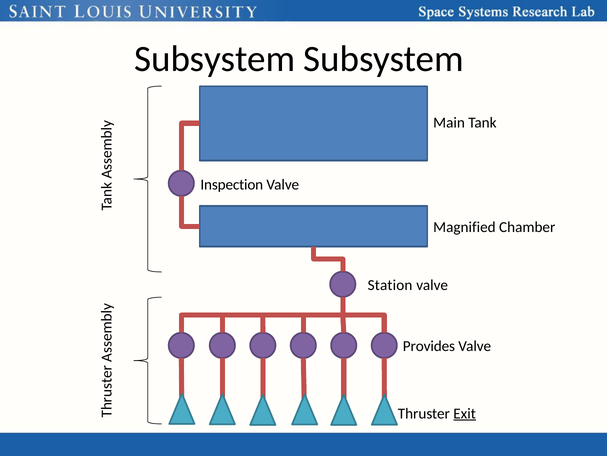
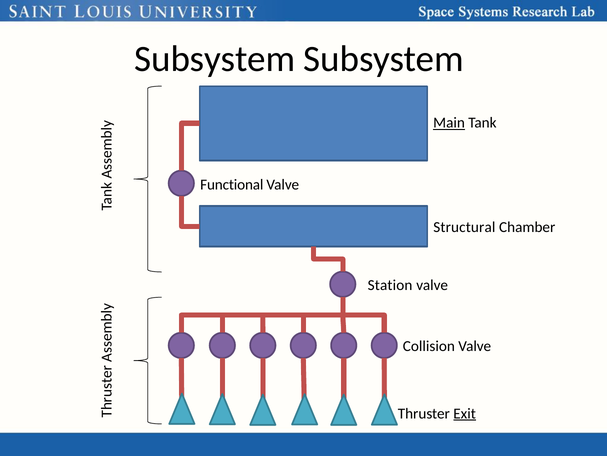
Main underline: none -> present
Inspection: Inspection -> Functional
Magnified: Magnified -> Structural
Provides: Provides -> Collision
